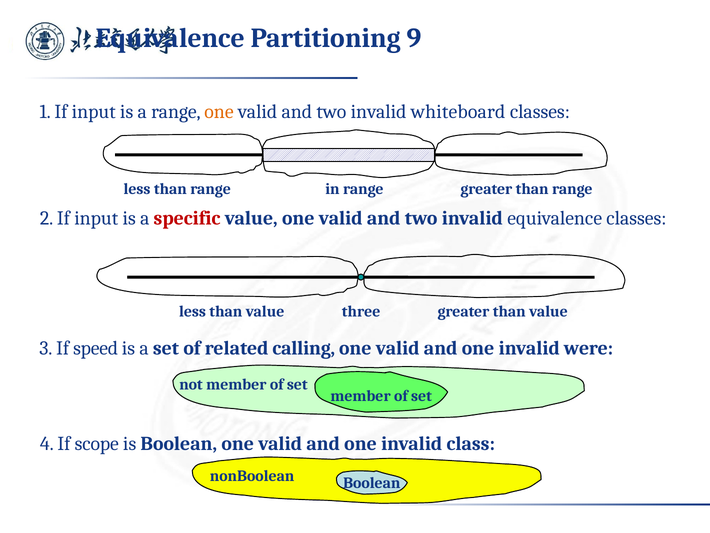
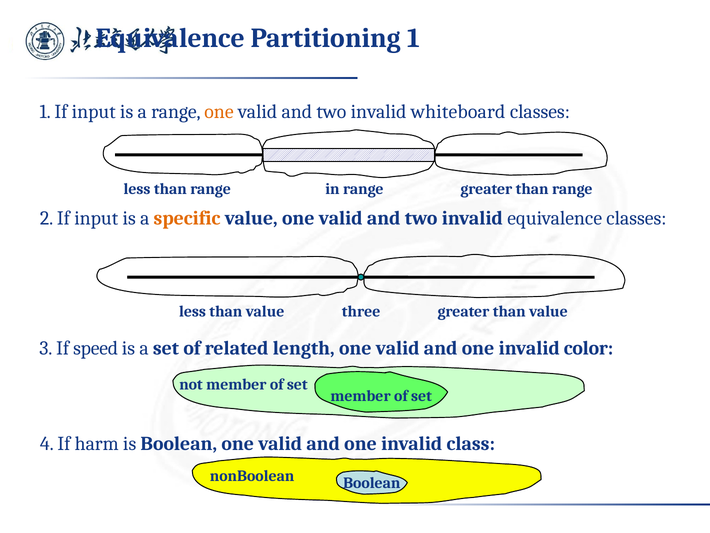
Partitioning 9: 9 -> 1
specific colour: red -> orange
calling: calling -> length
were: were -> color
scope: scope -> harm
